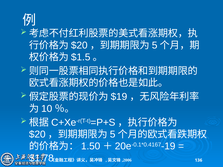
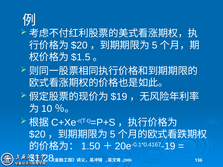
$1.78: $1.78 -> $1.28
